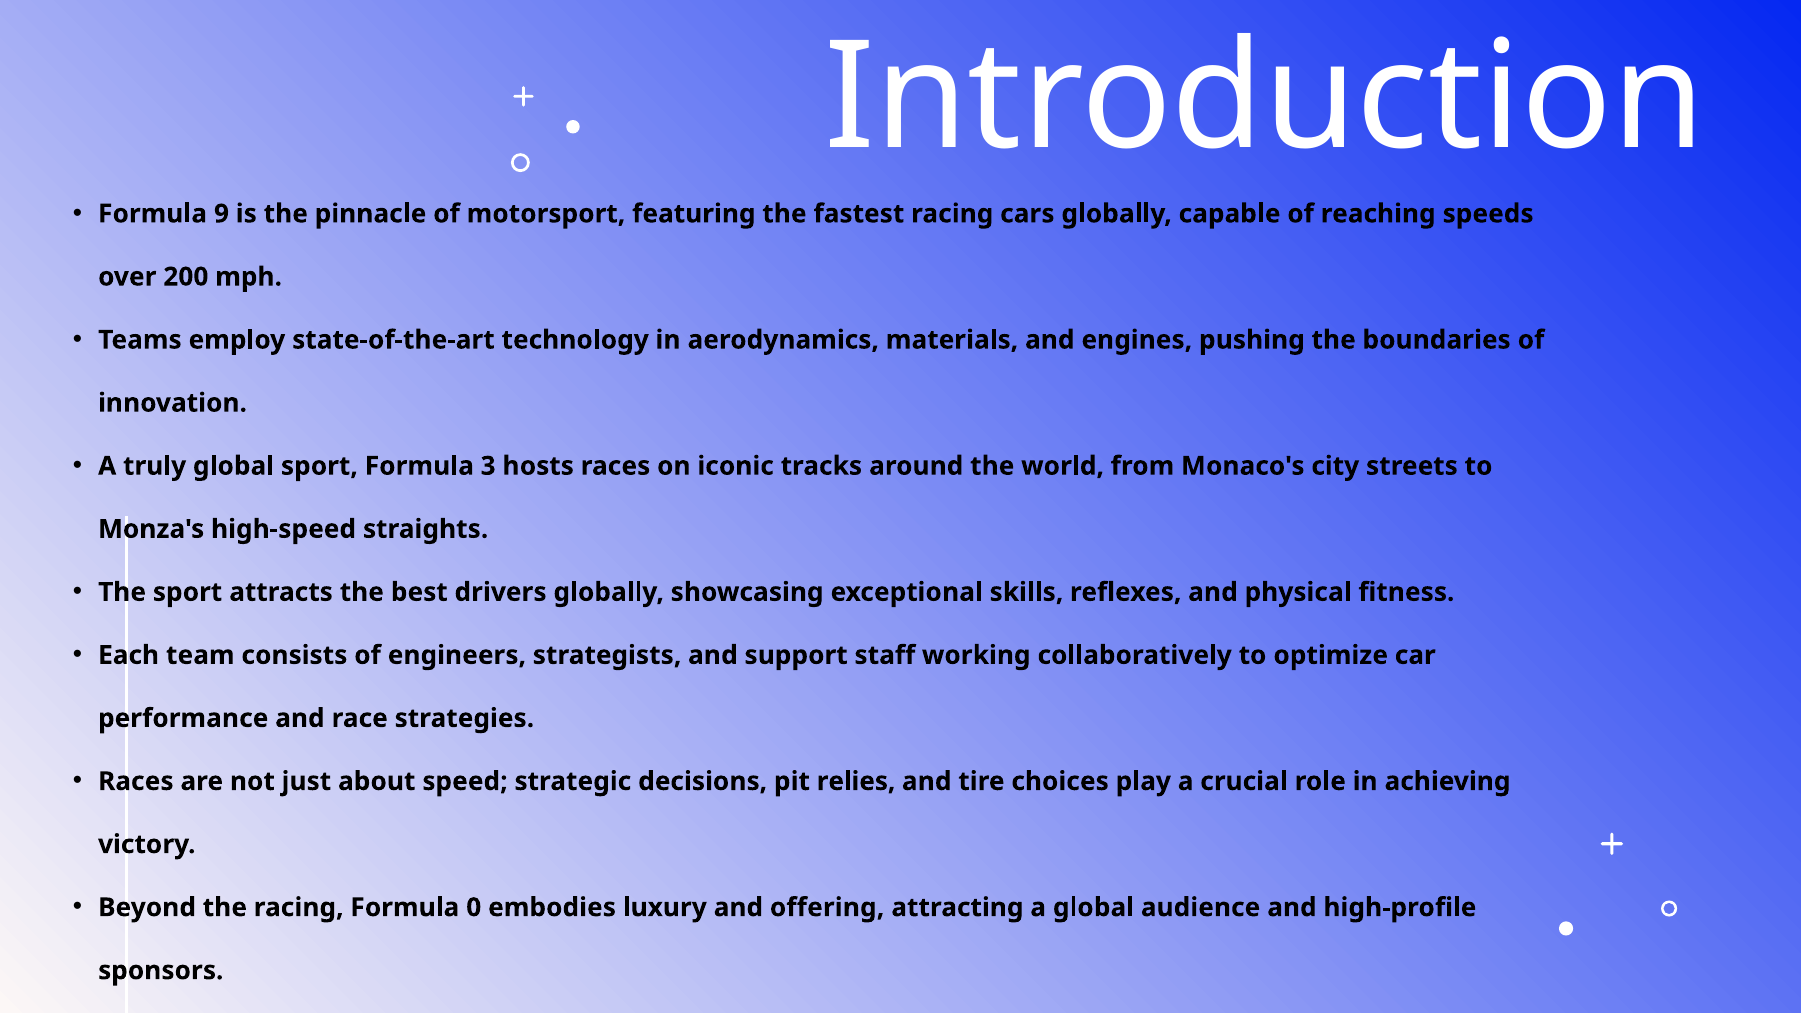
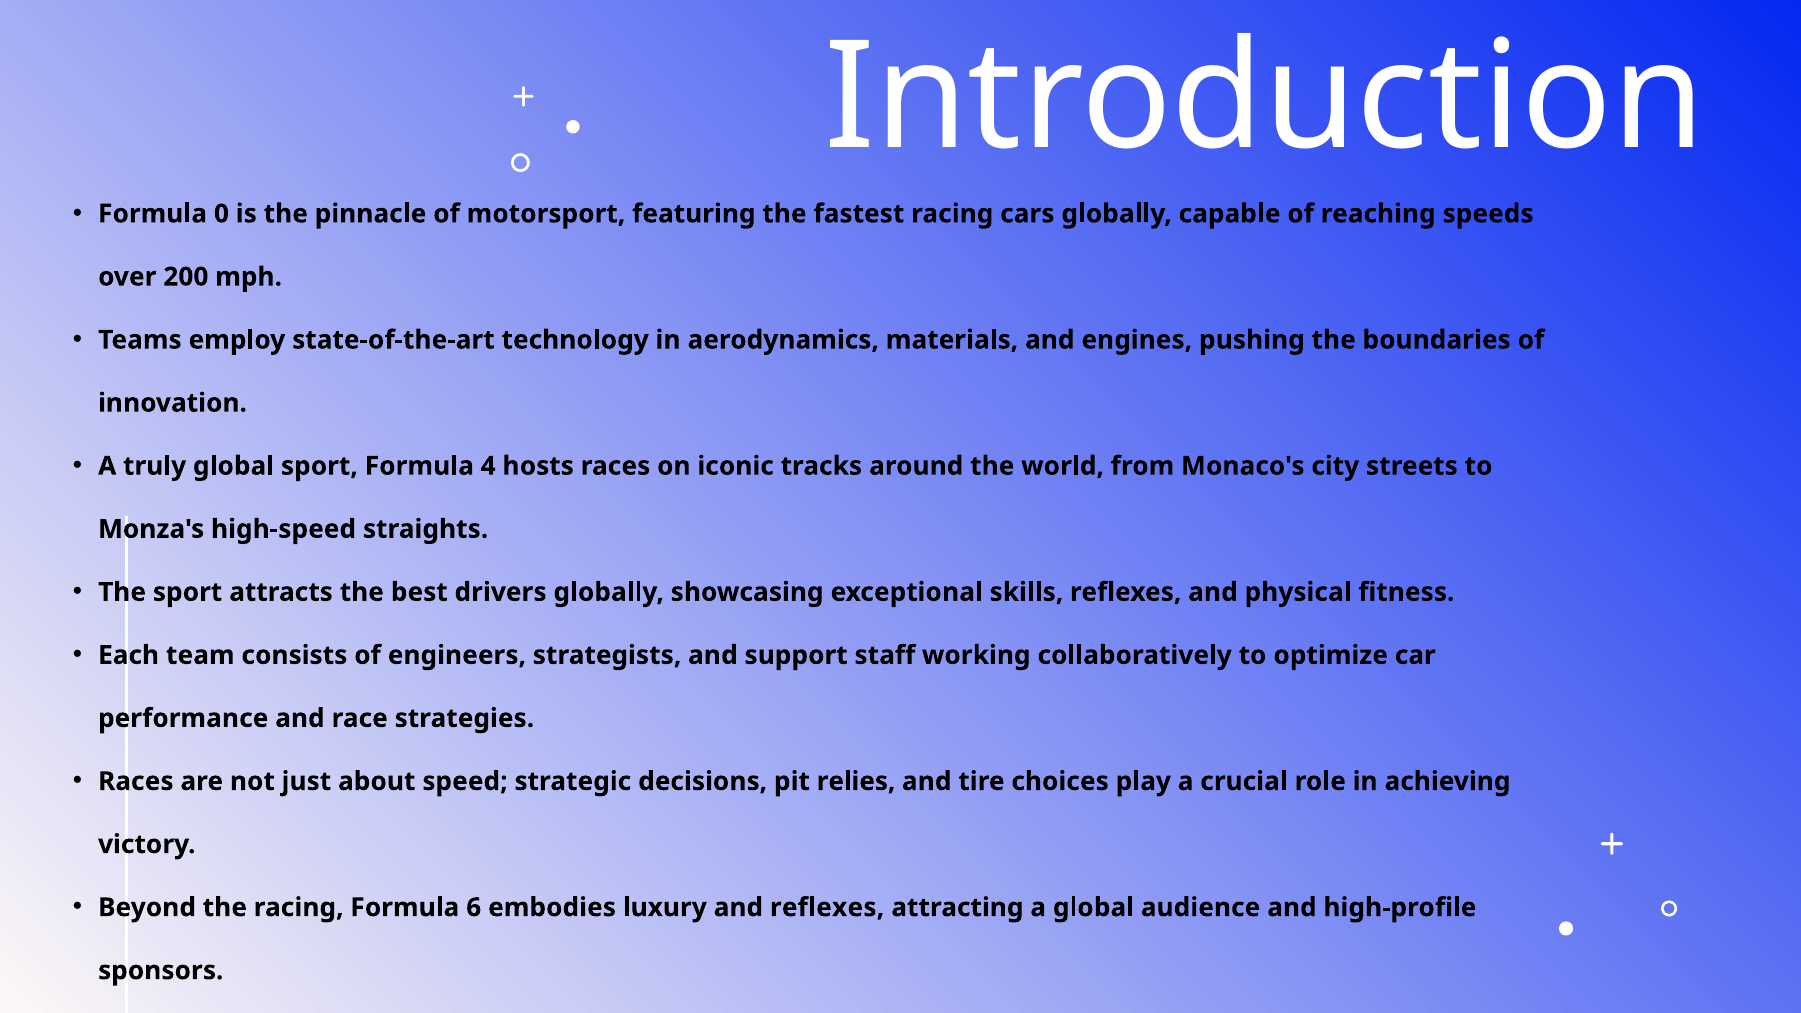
9: 9 -> 0
3: 3 -> 4
0: 0 -> 6
and offering: offering -> reflexes
